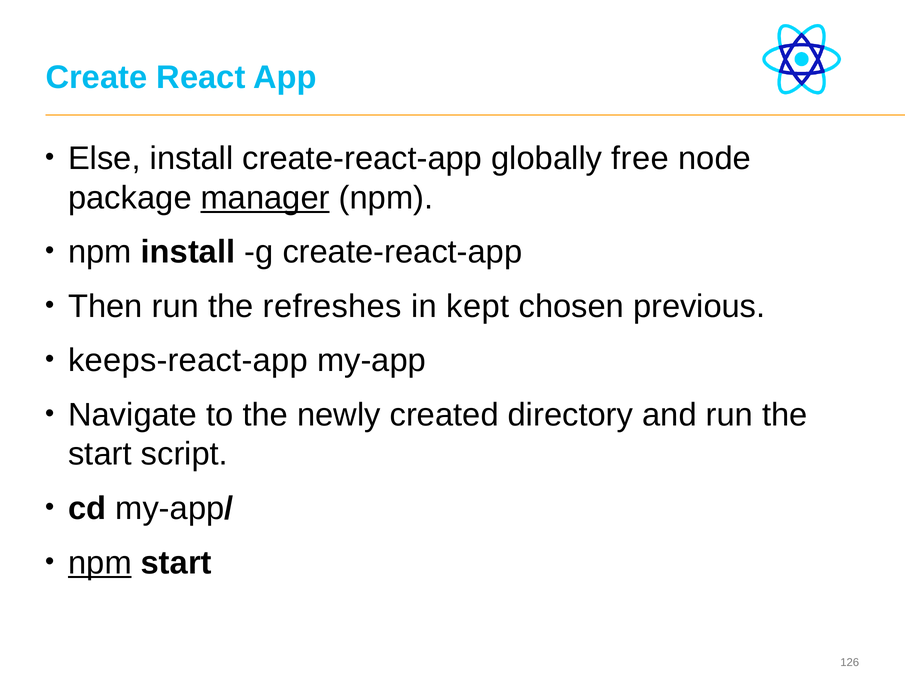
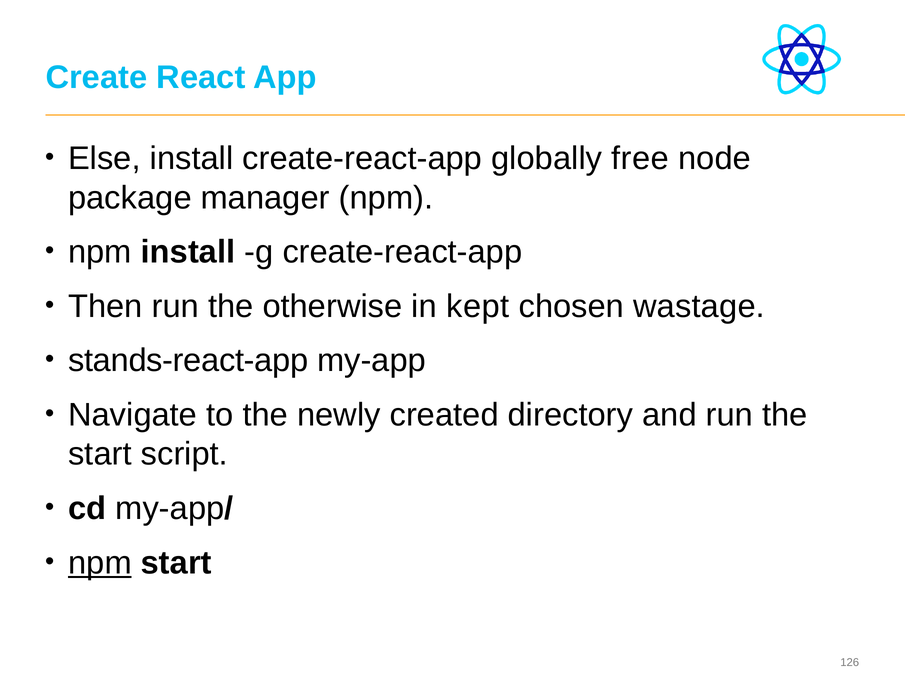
manager underline: present -> none
refreshes: refreshes -> otherwise
previous: previous -> wastage
keeps-react-app: keeps-react-app -> stands-react-app
